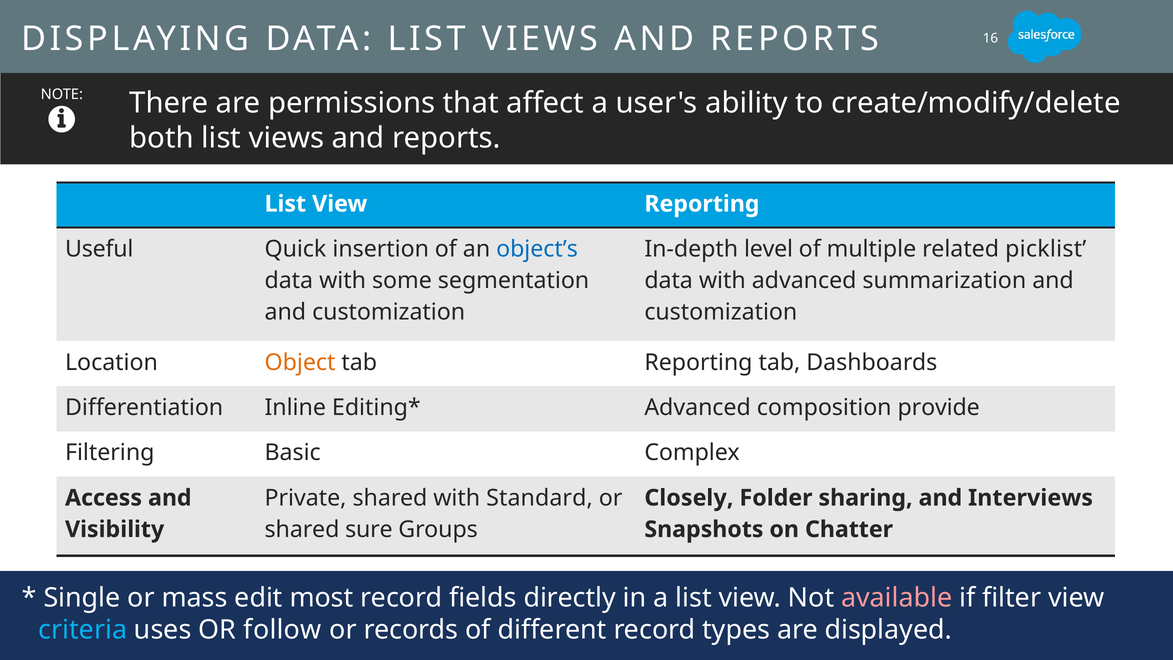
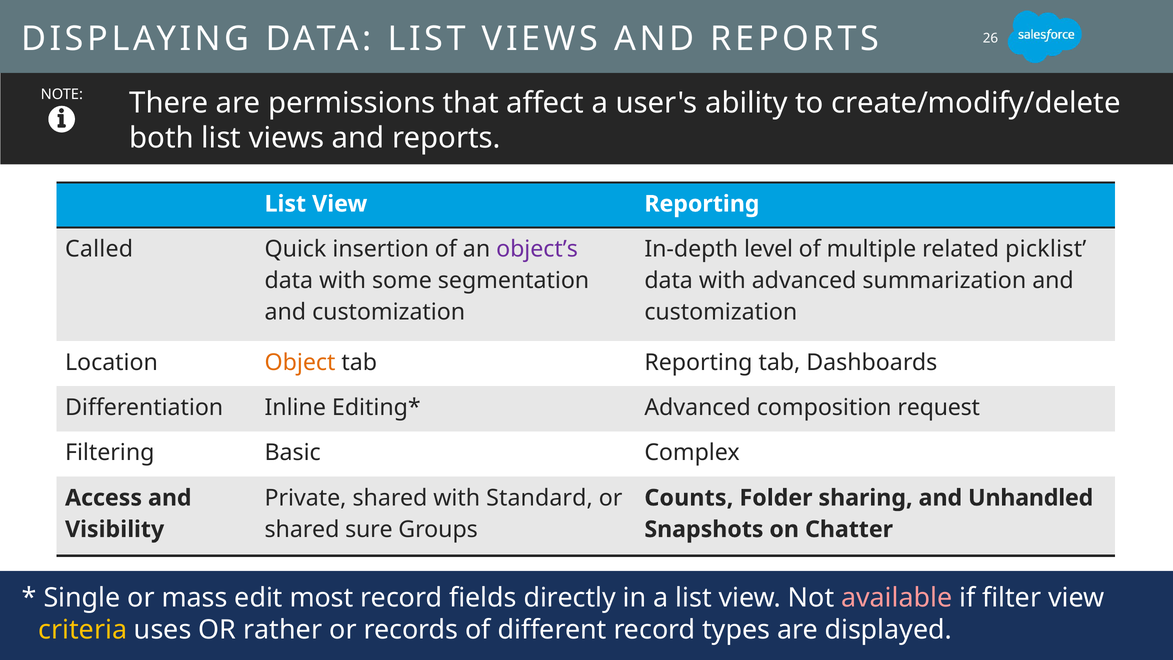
16: 16 -> 26
Useful: Useful -> Called
object’s colour: blue -> purple
provide: provide -> request
Closely: Closely -> Counts
Interviews: Interviews -> Unhandled
criteria at (83, 630) colour: light blue -> yellow
follow: follow -> rather
